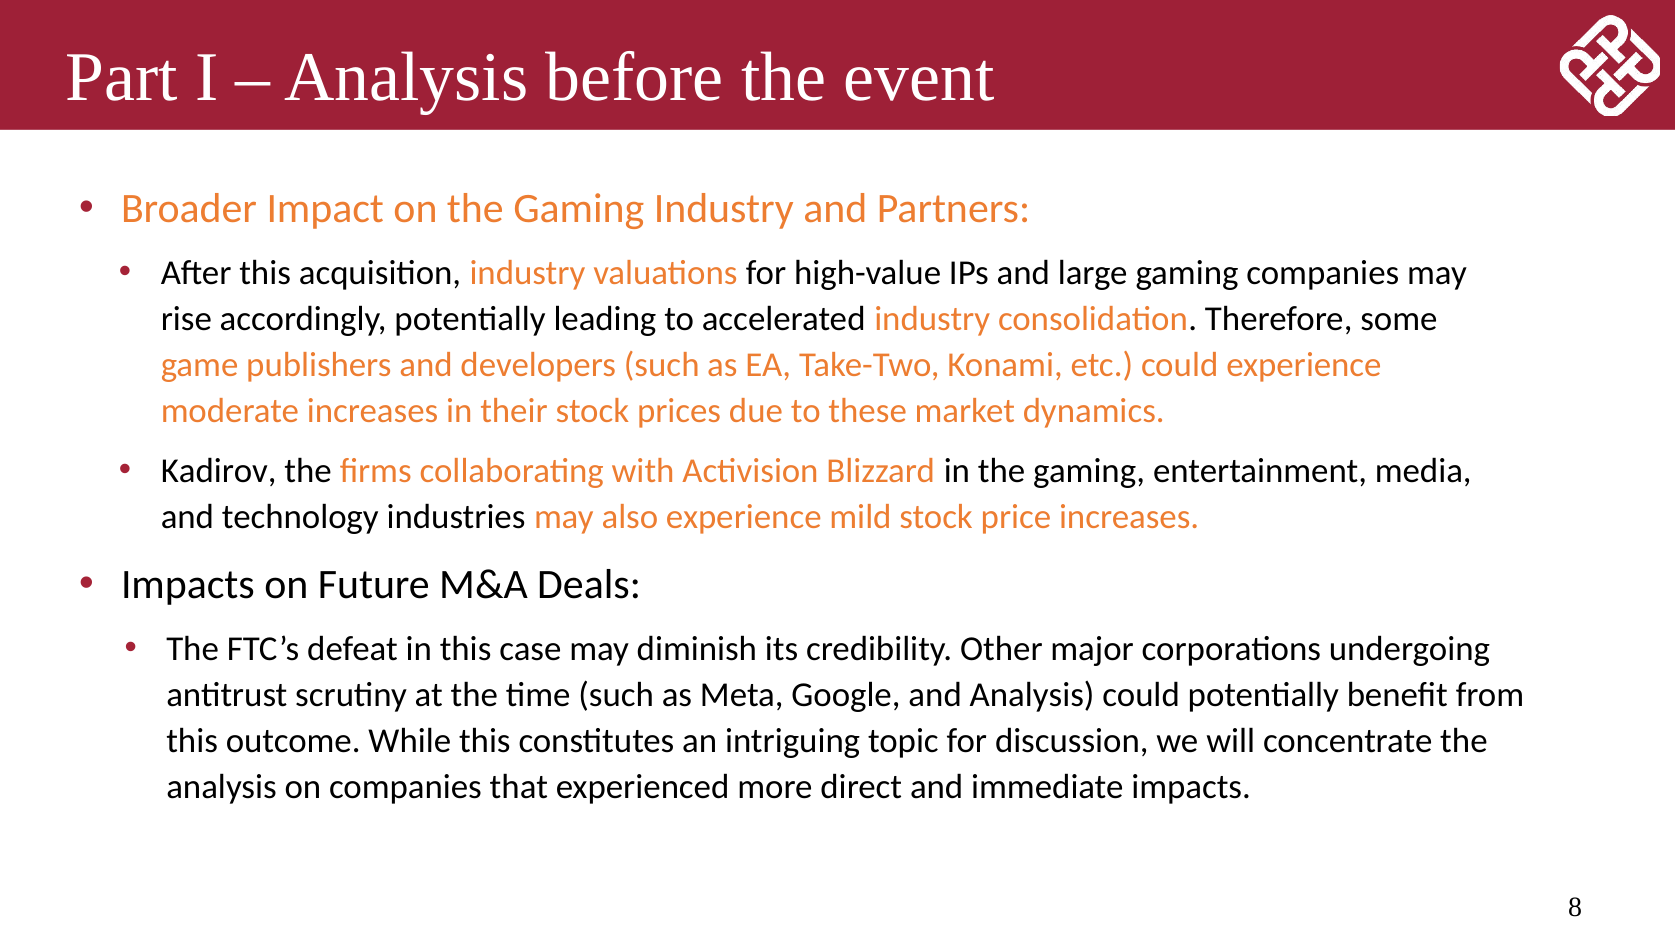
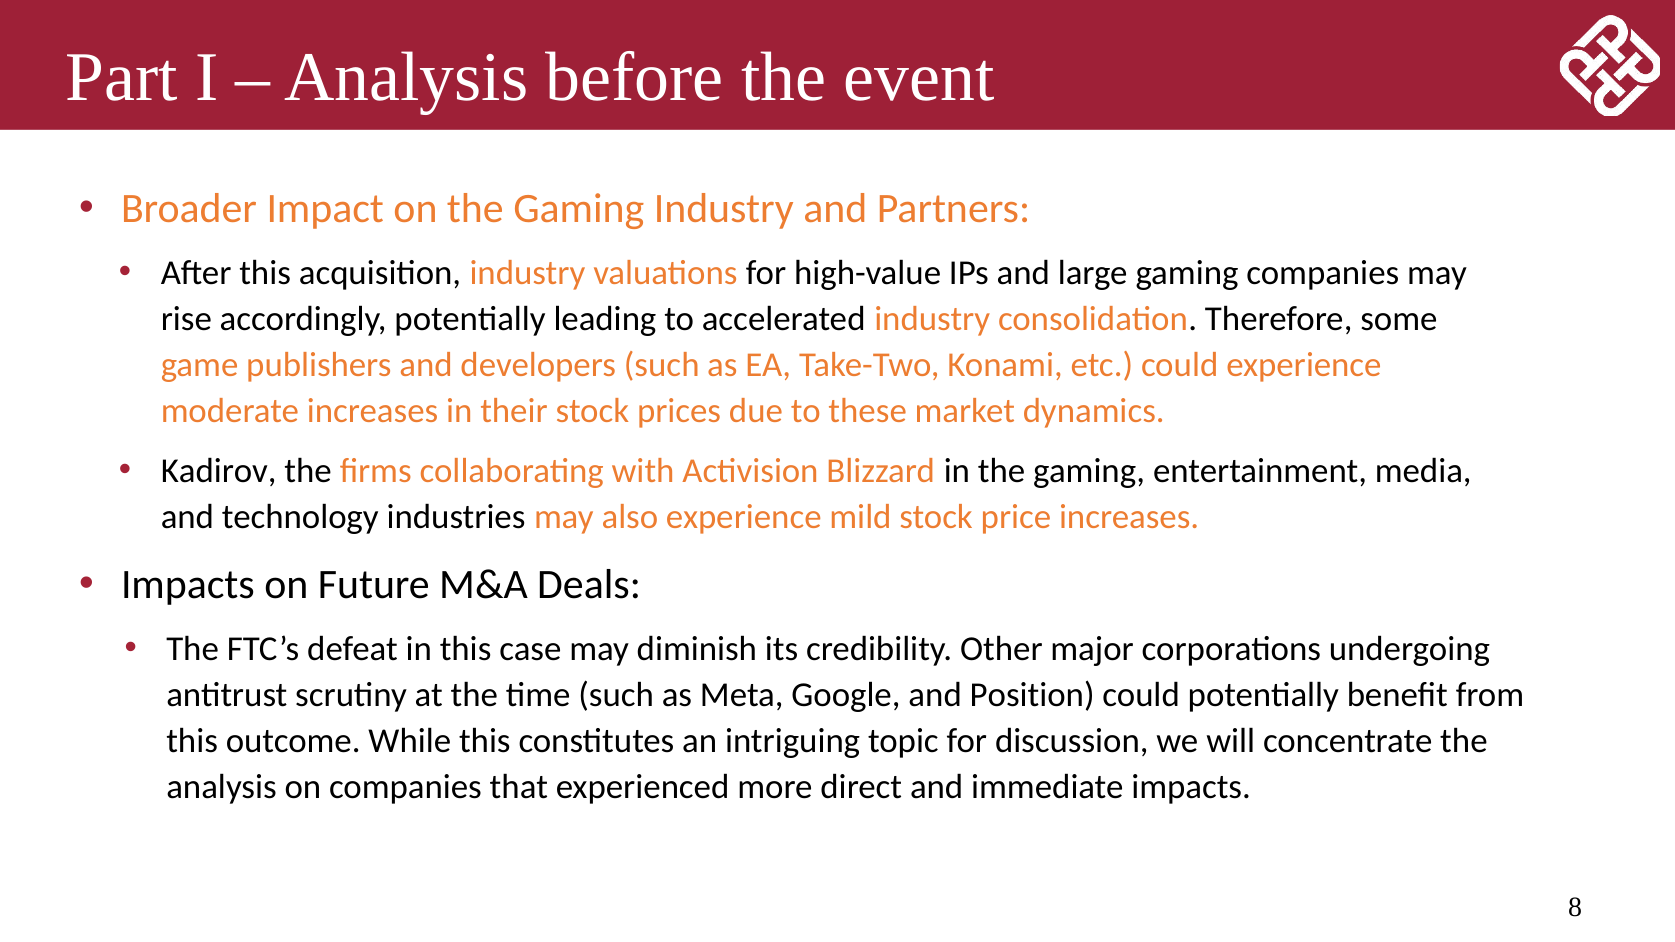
and Analysis: Analysis -> Position
